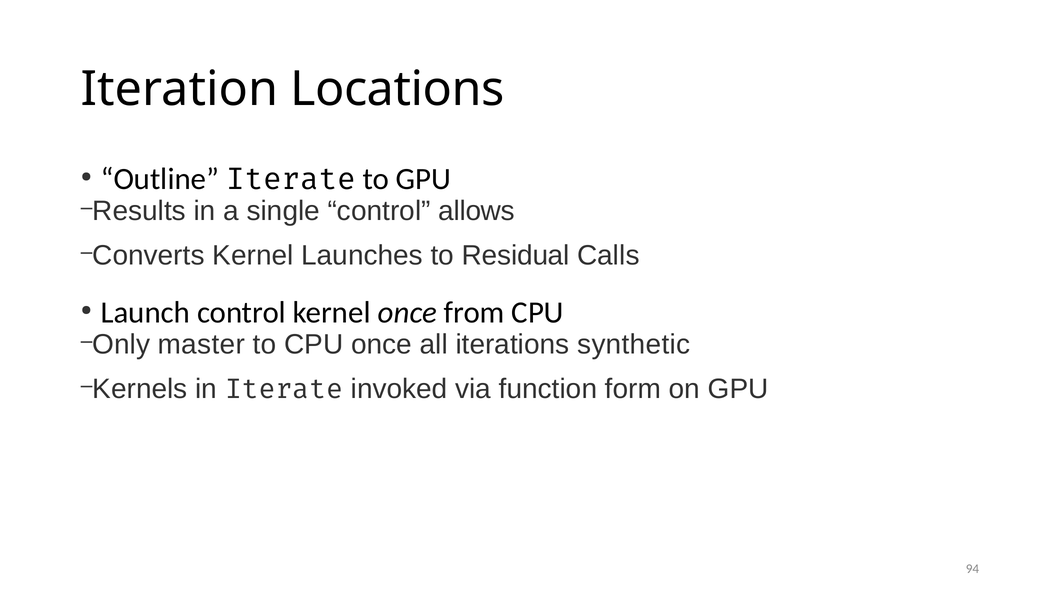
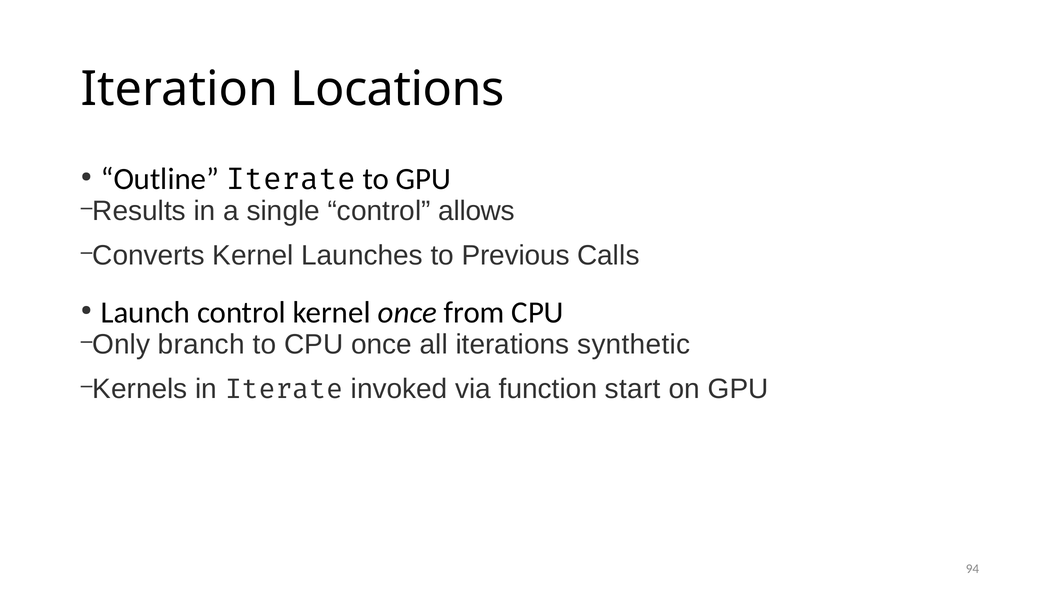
Residual: Residual -> Previous
master: master -> branch
form: form -> start
